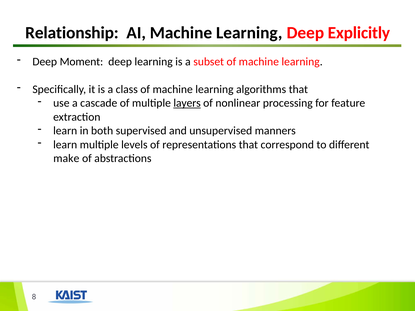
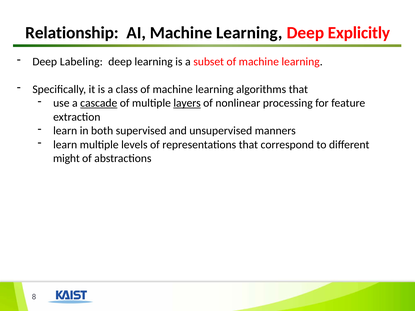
Moment: Moment -> Labeling
cascade underline: none -> present
make: make -> might
